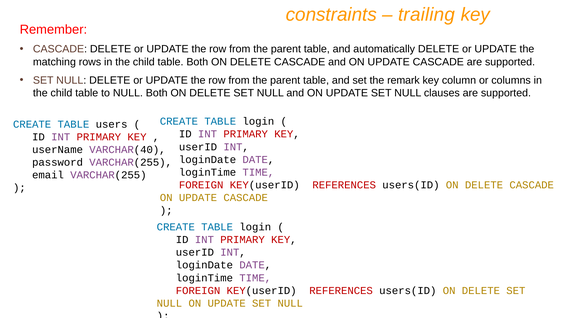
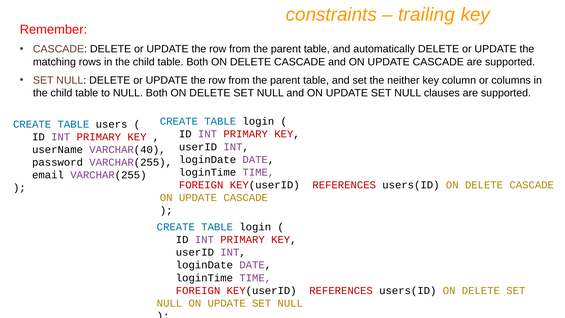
remark: remark -> neither
